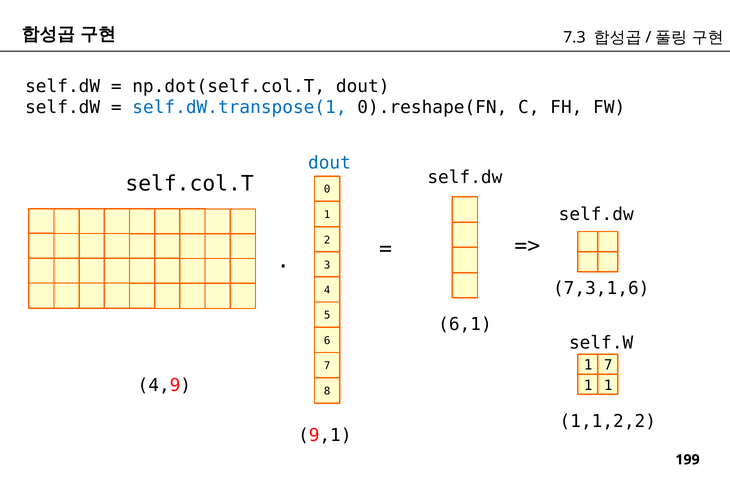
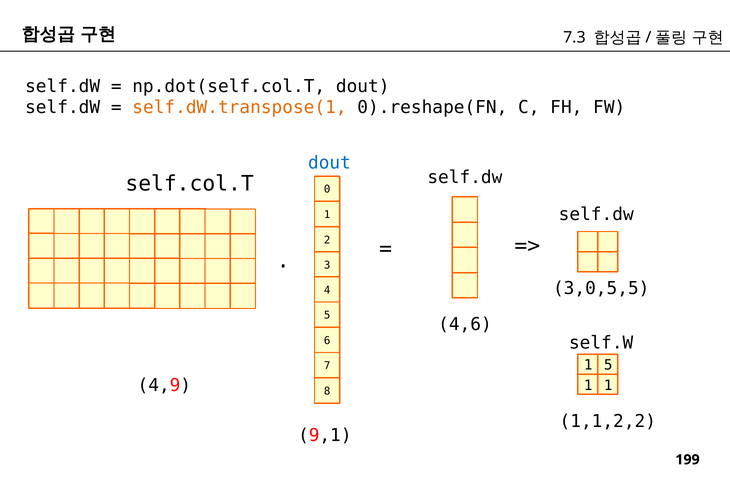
self.dW.transpose(1 colour: blue -> orange
7,3,1,6: 7,3,1,6 -> 3,0,5,5
6,1: 6,1 -> 4,6
1 7: 7 -> 5
